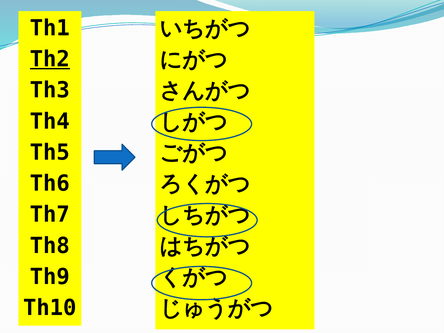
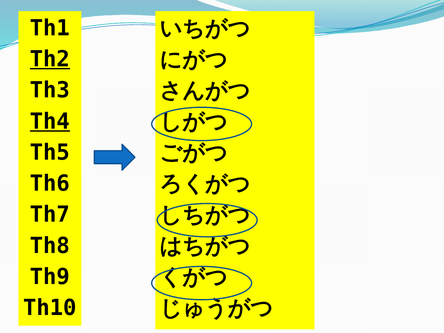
Th4 underline: none -> present
